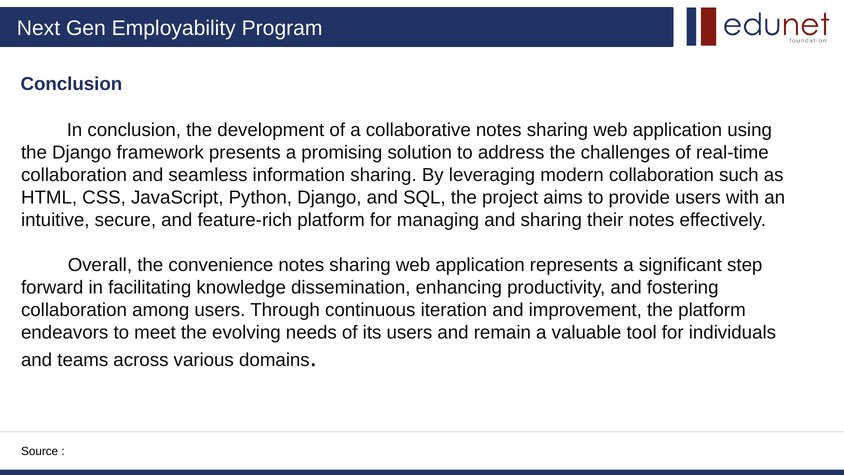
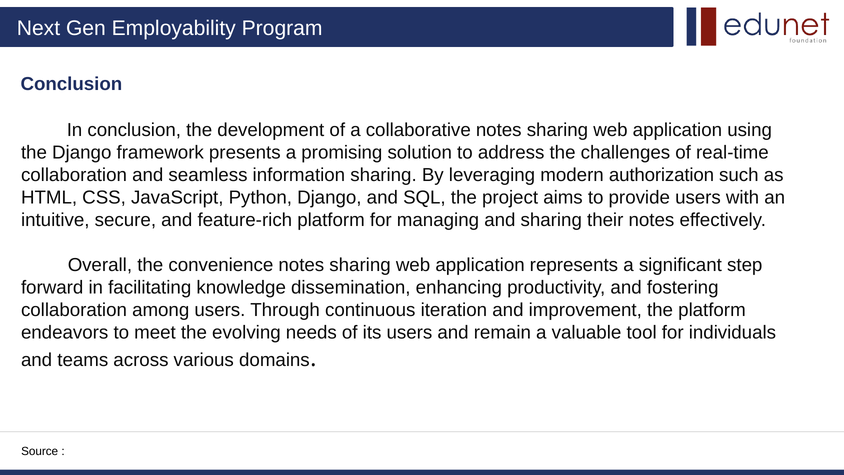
modern collaboration: collaboration -> authorization
